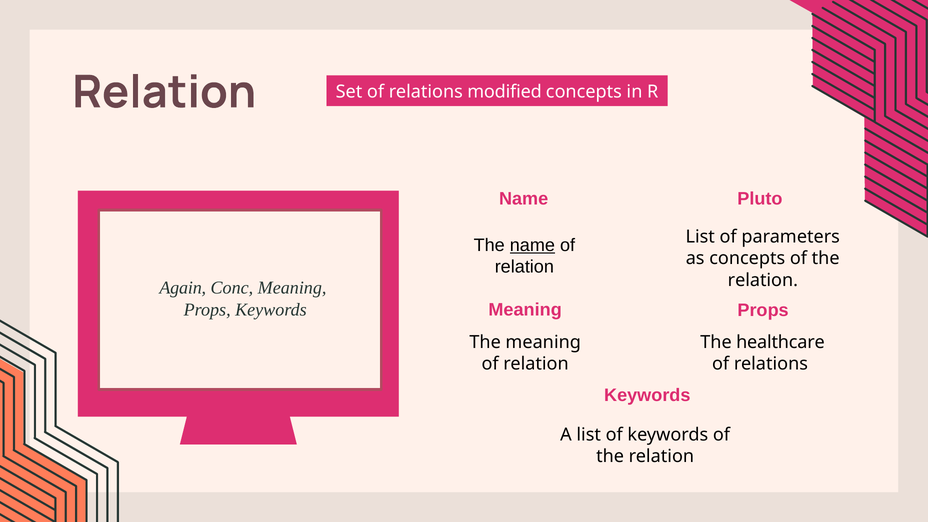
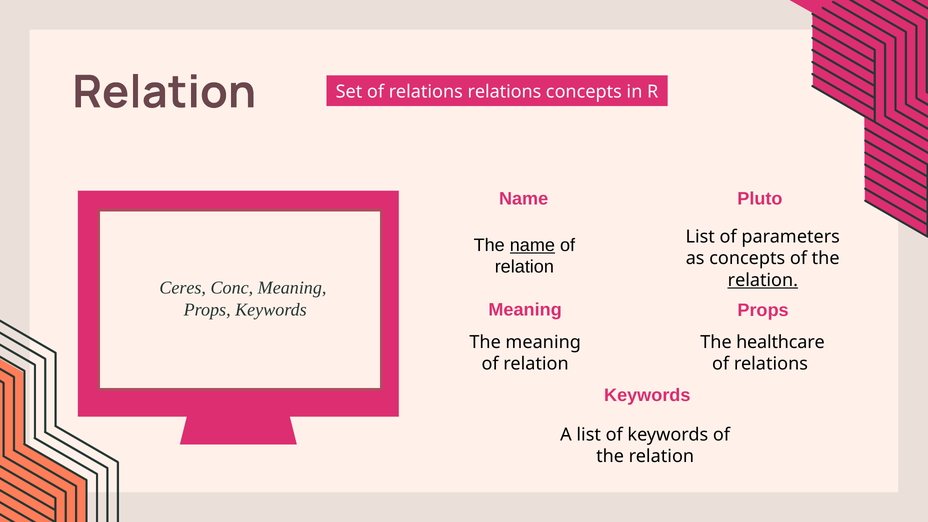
relations modified: modified -> relations
relation at (763, 280) underline: none -> present
Again: Again -> Ceres
